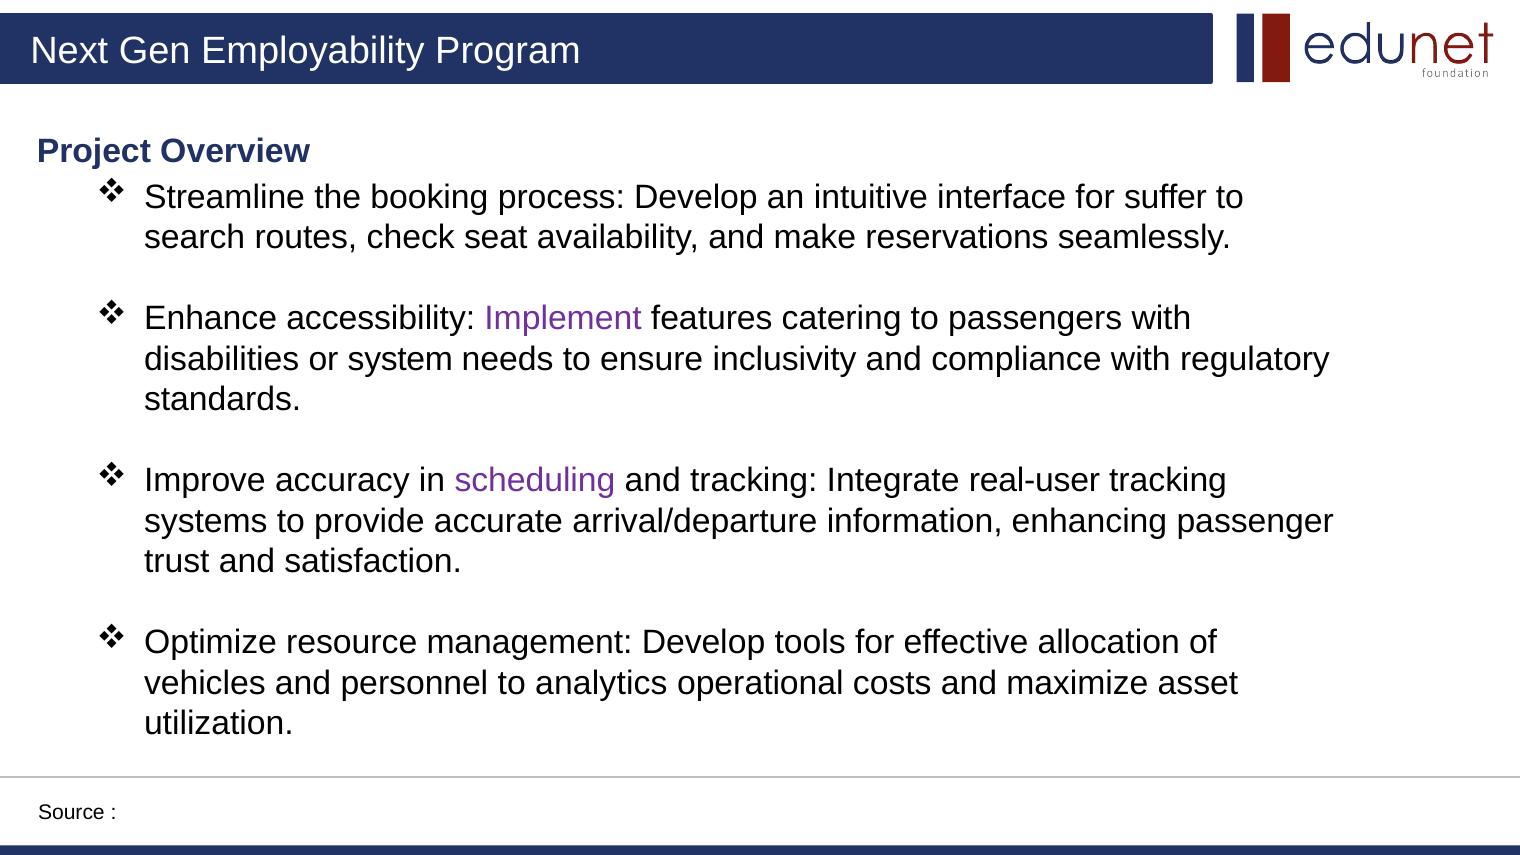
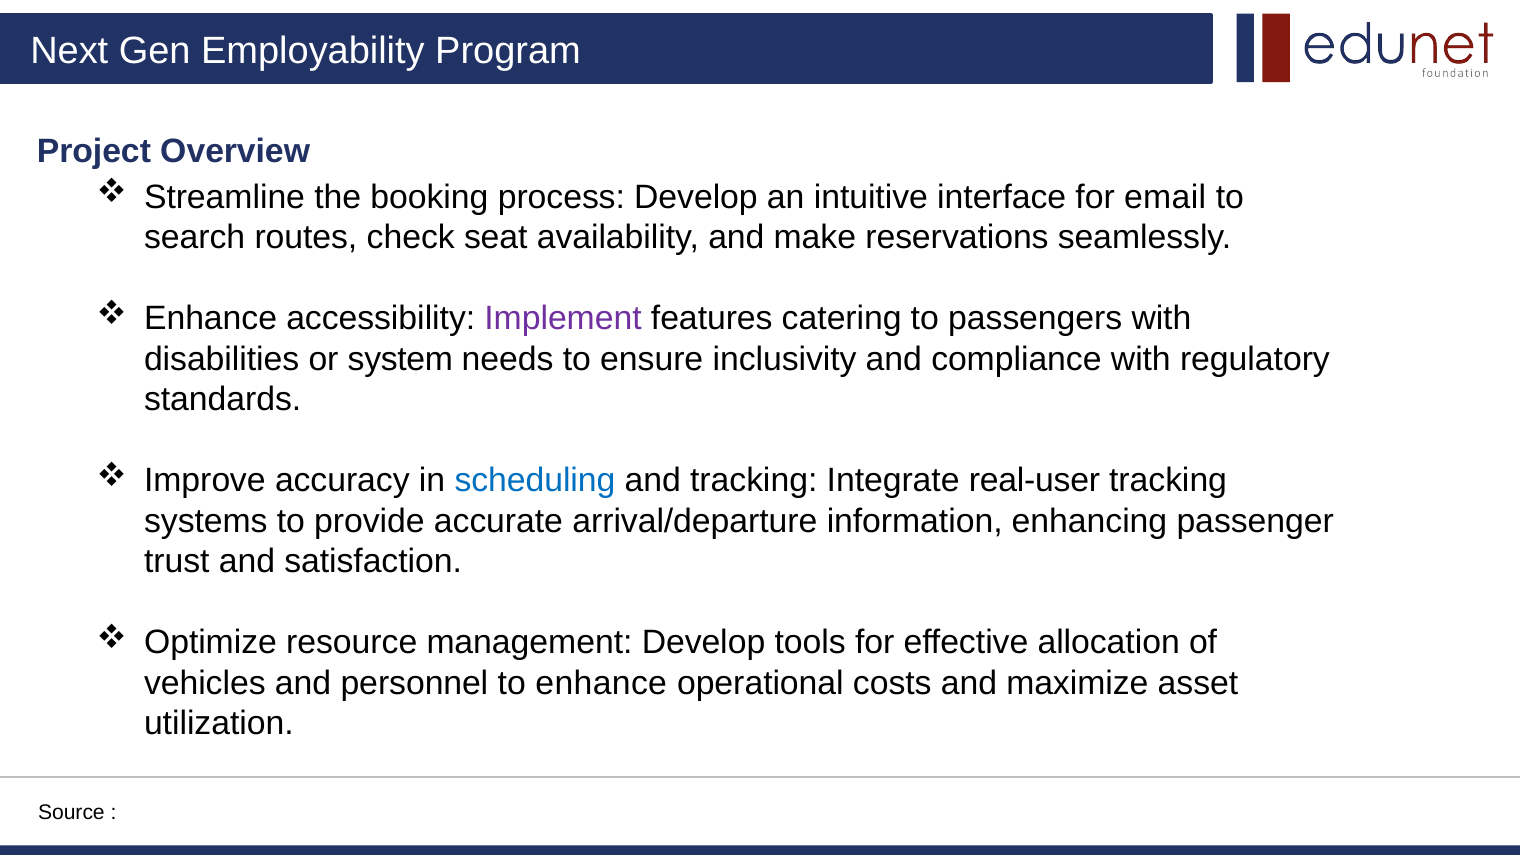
suffer: suffer -> email
scheduling colour: purple -> blue
to analytics: analytics -> enhance
